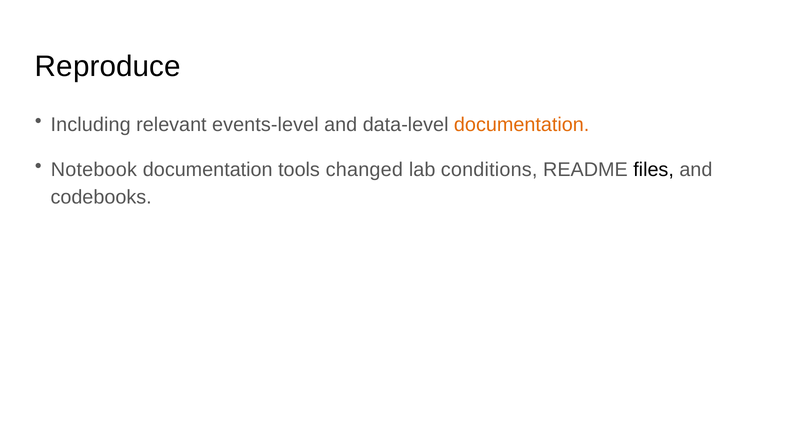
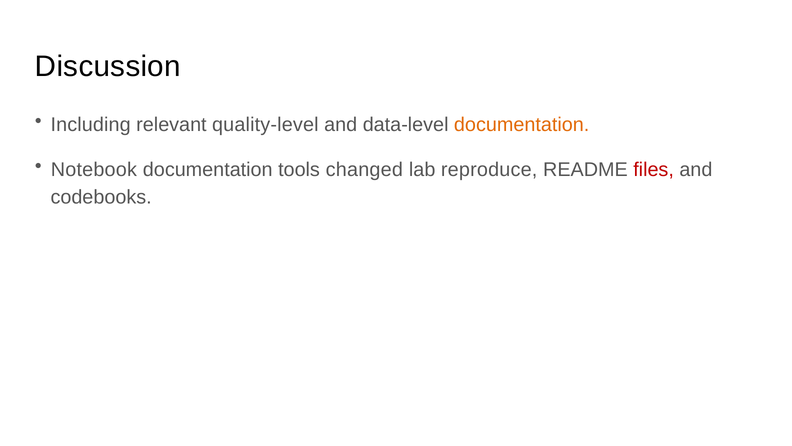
Reproduce: Reproduce -> Discussion
events-level: events-level -> quality-level
conditions: conditions -> reproduce
files colour: black -> red
